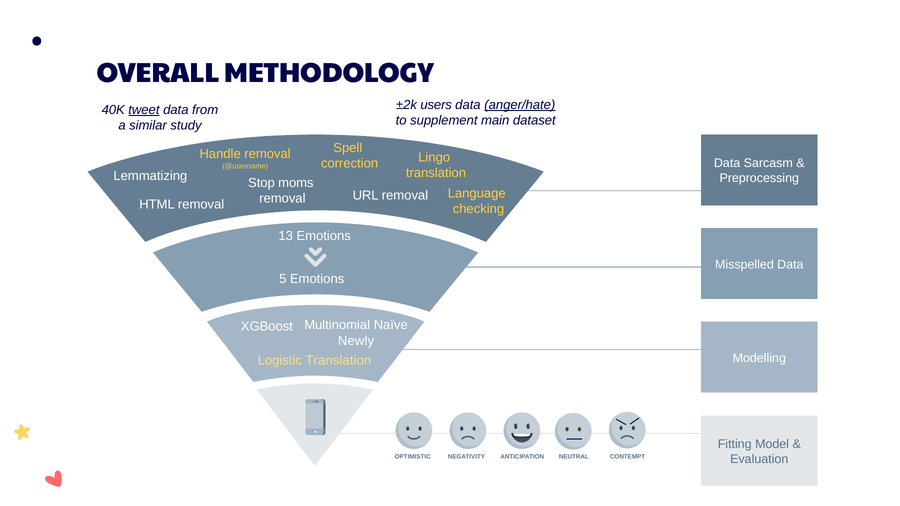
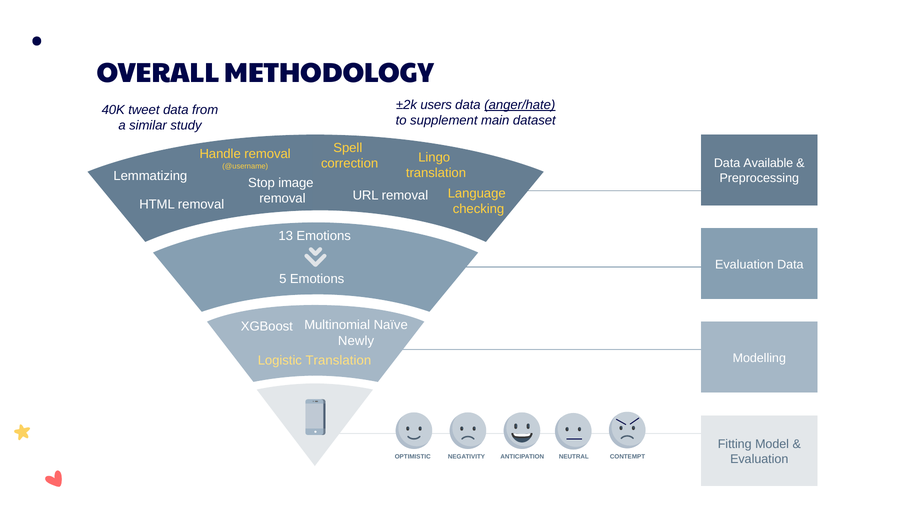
tweet underline: present -> none
Sarcasm: Sarcasm -> Available
moms: moms -> image
Misspelled at (744, 265): Misspelled -> Evaluation
